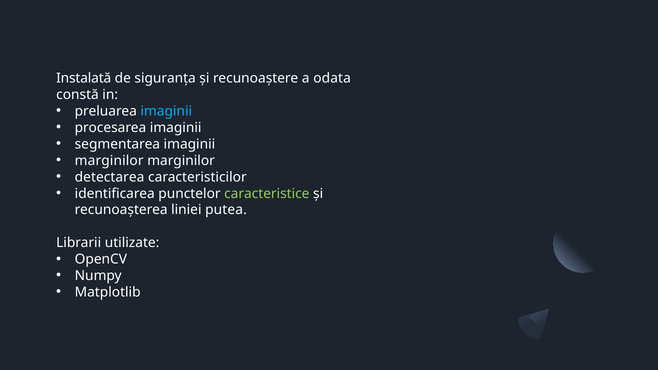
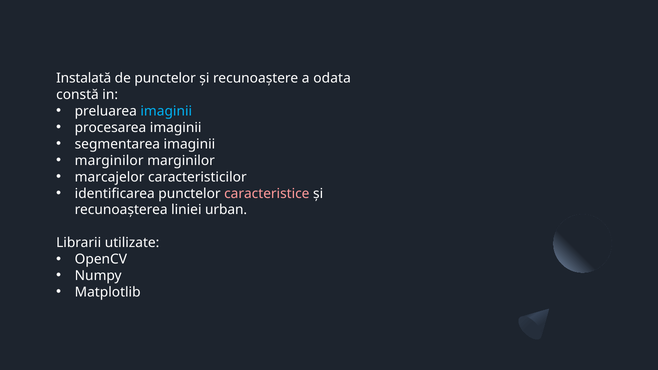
de siguranța: siguranța -> punctelor
detectarea: detectarea -> marcajelor
caracteristice colour: light green -> pink
putea: putea -> urban
